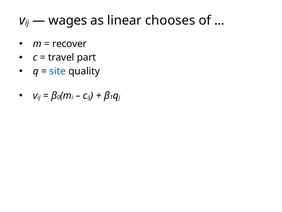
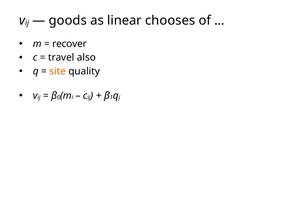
wages: wages -> goods
part: part -> also
site colour: blue -> orange
